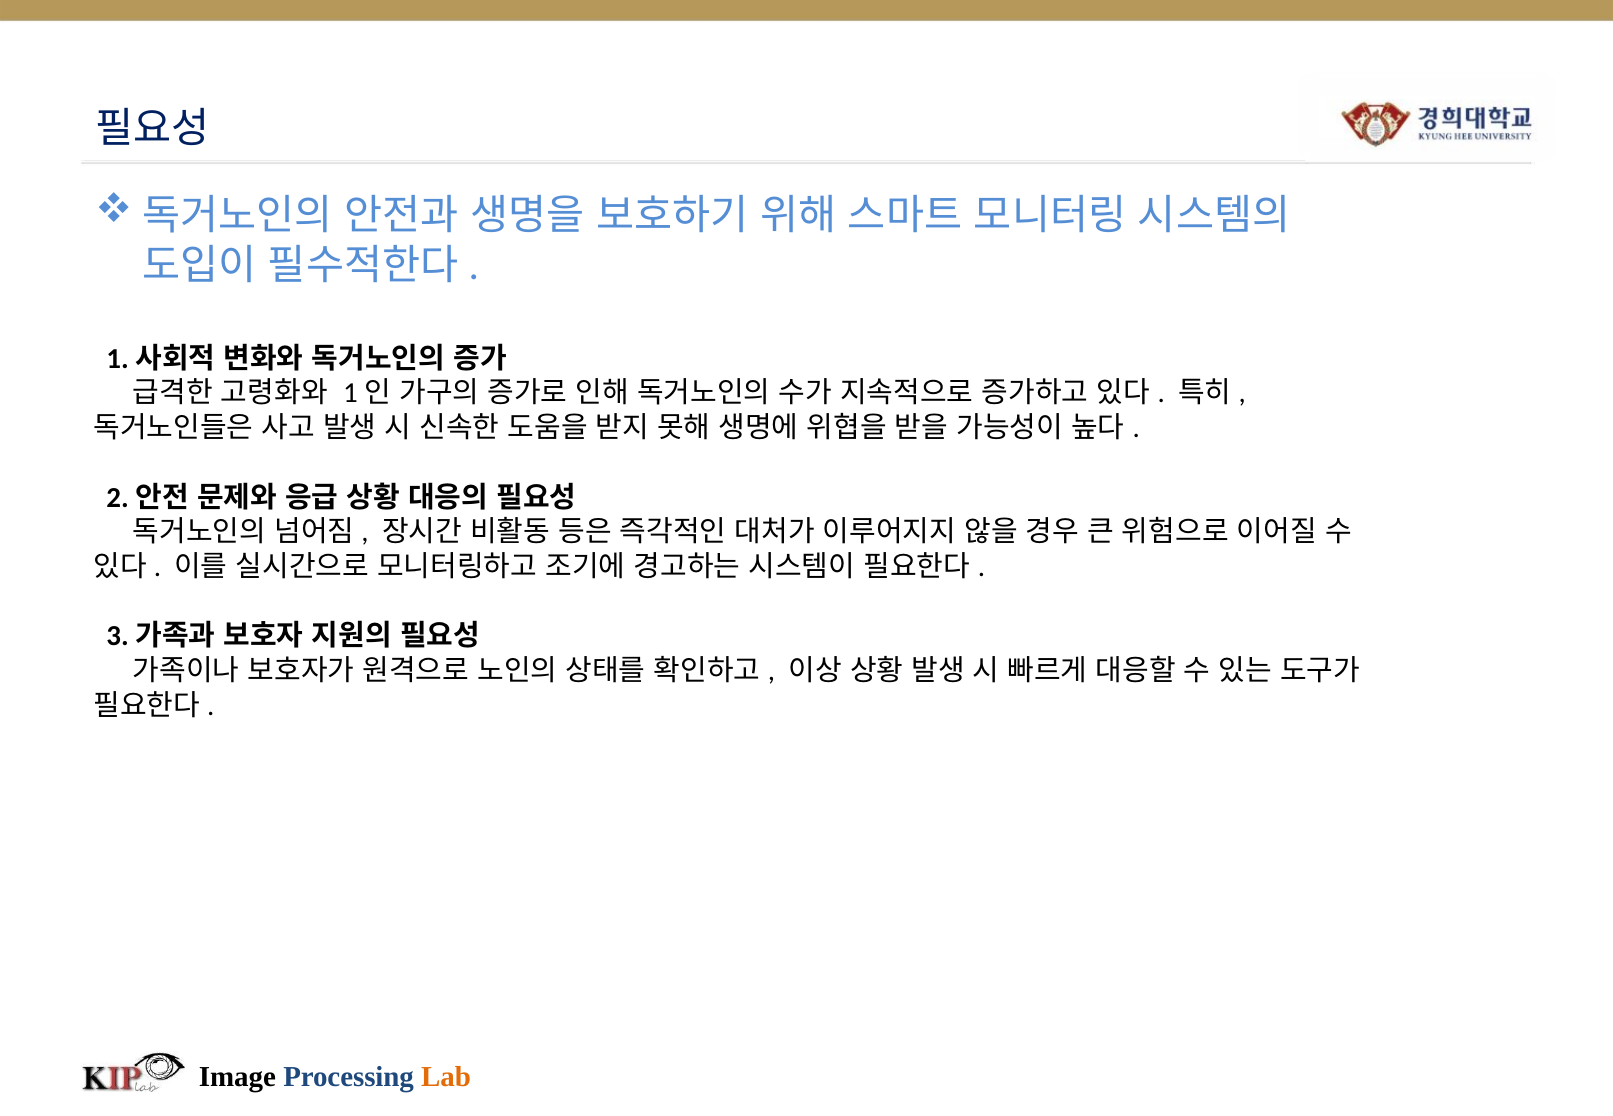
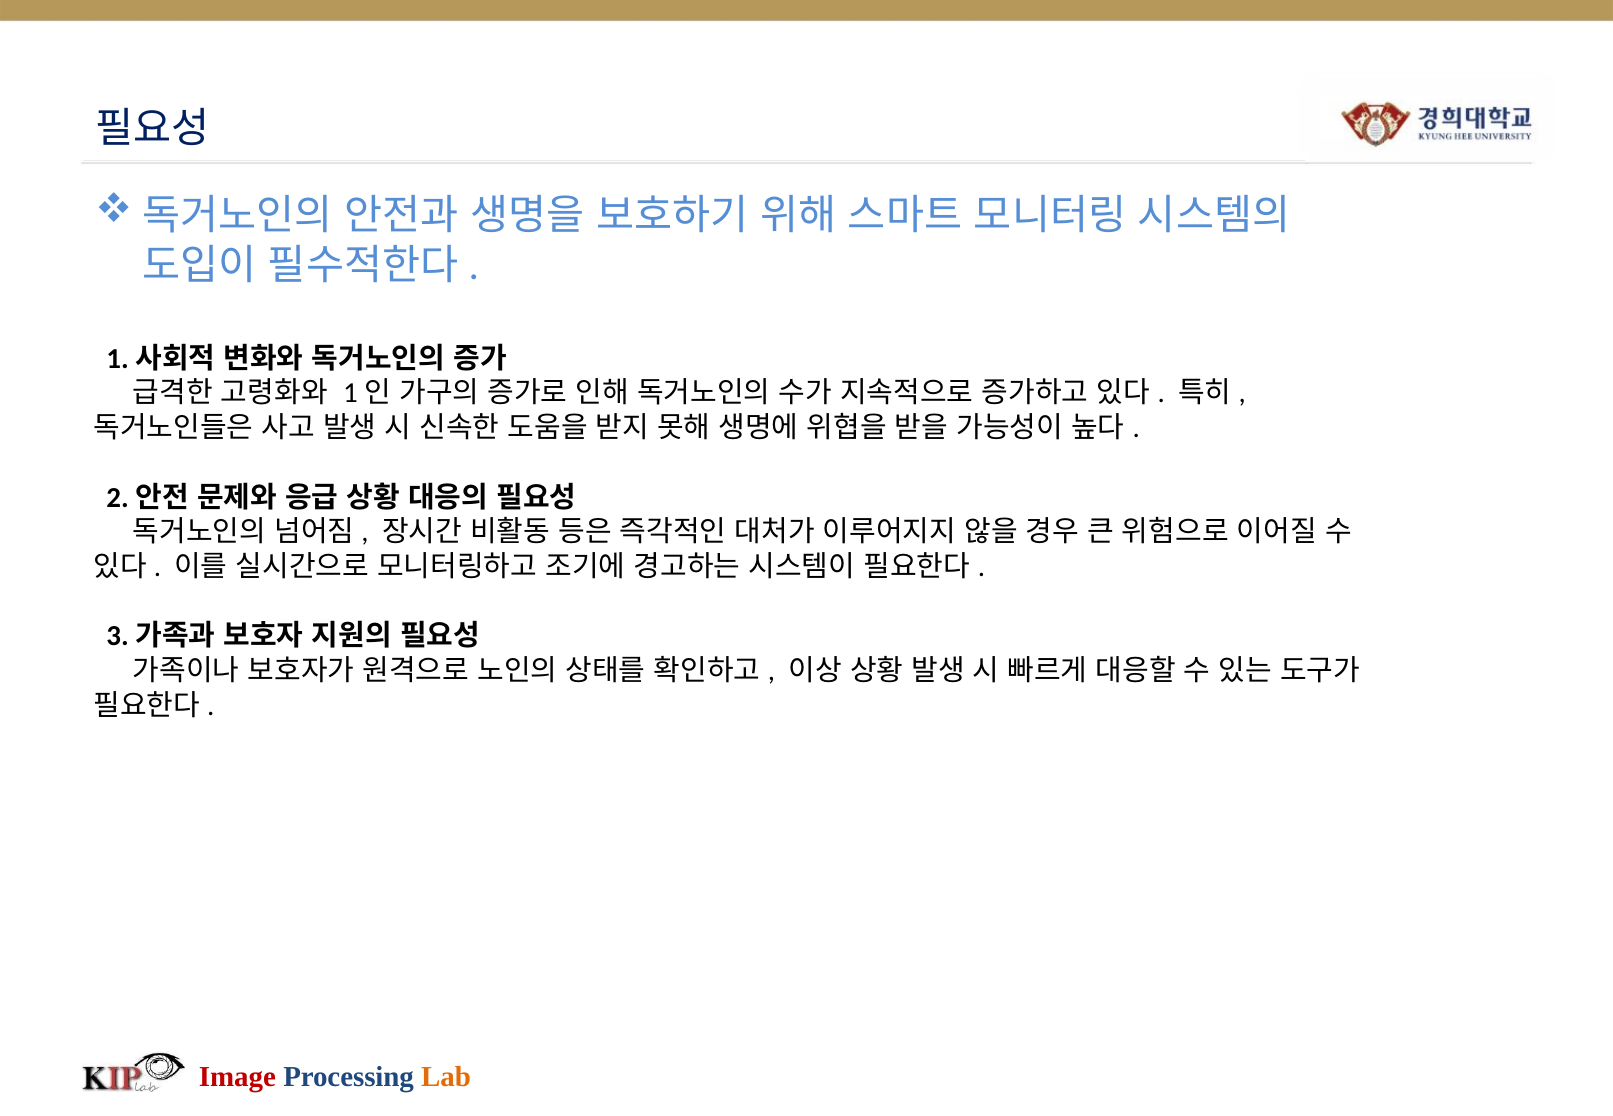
Image colour: black -> red
